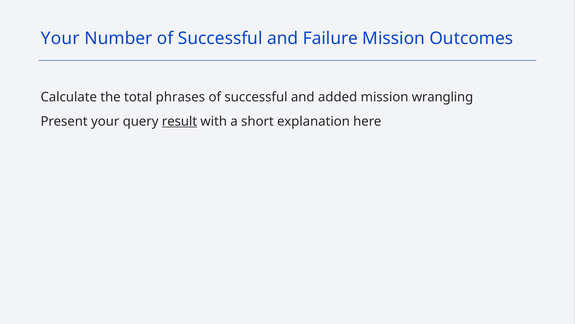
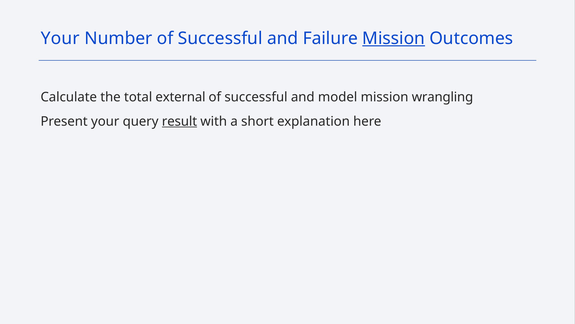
Mission at (394, 38) underline: none -> present
phrases: phrases -> external
added: added -> model
